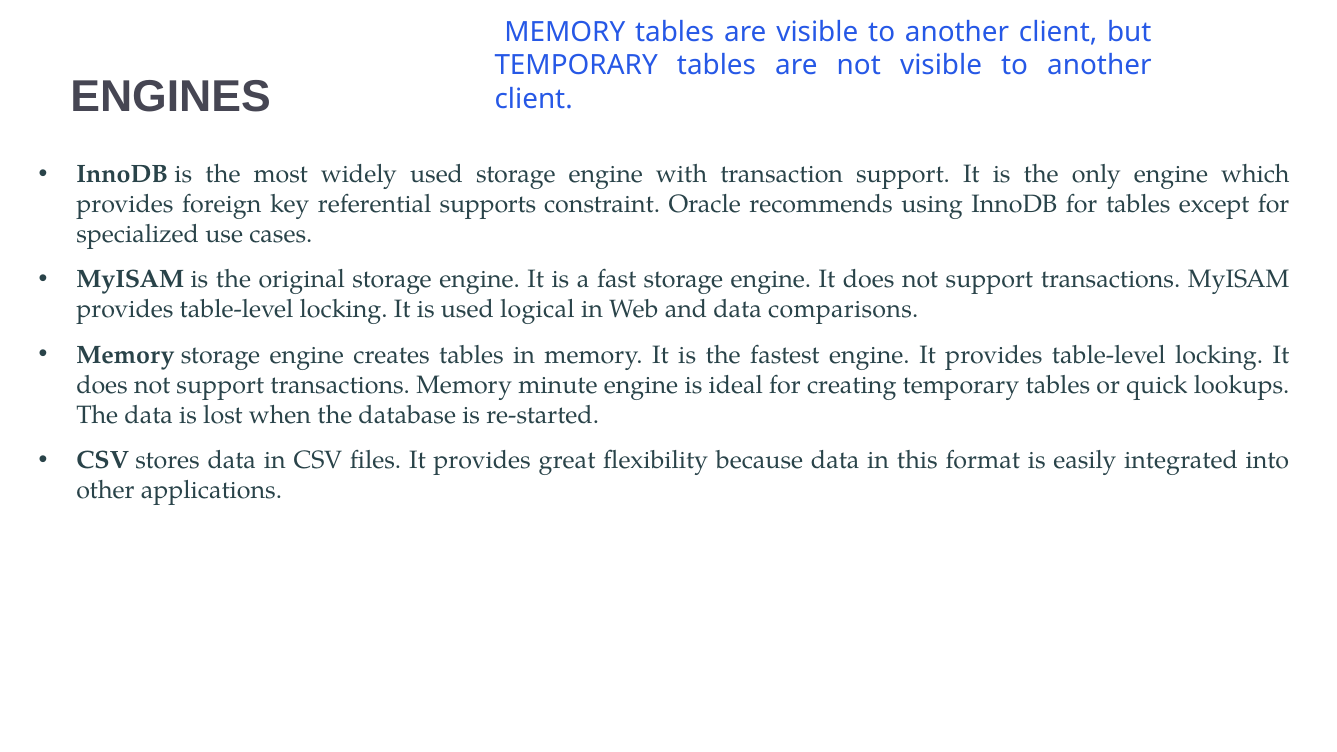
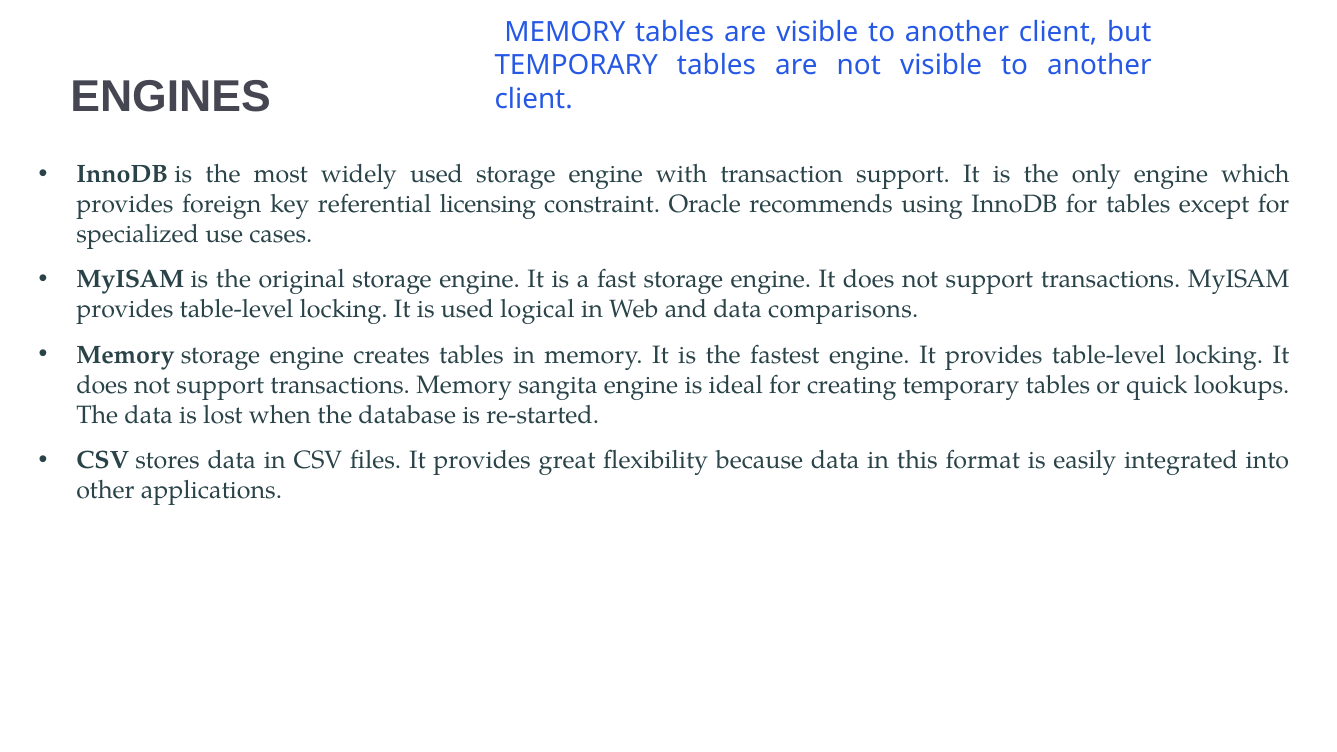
supports: supports -> licensing
minute: minute -> sangita
